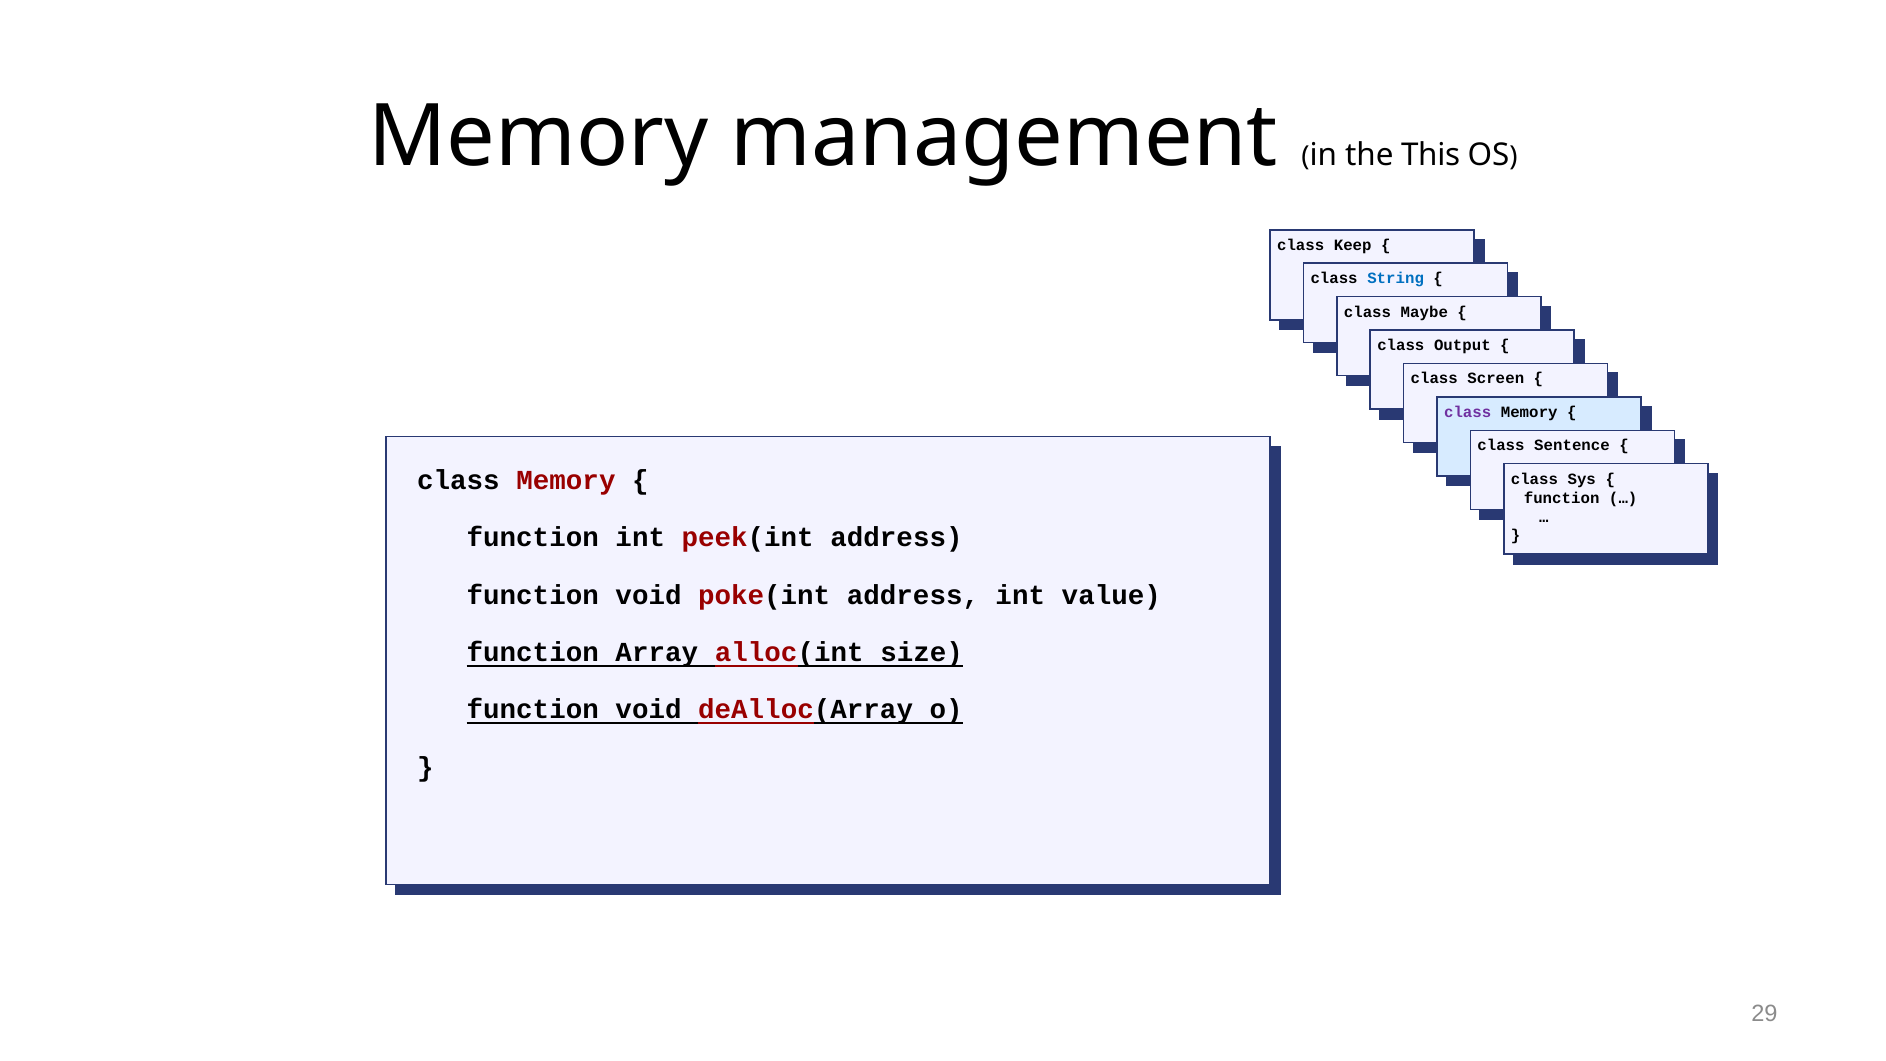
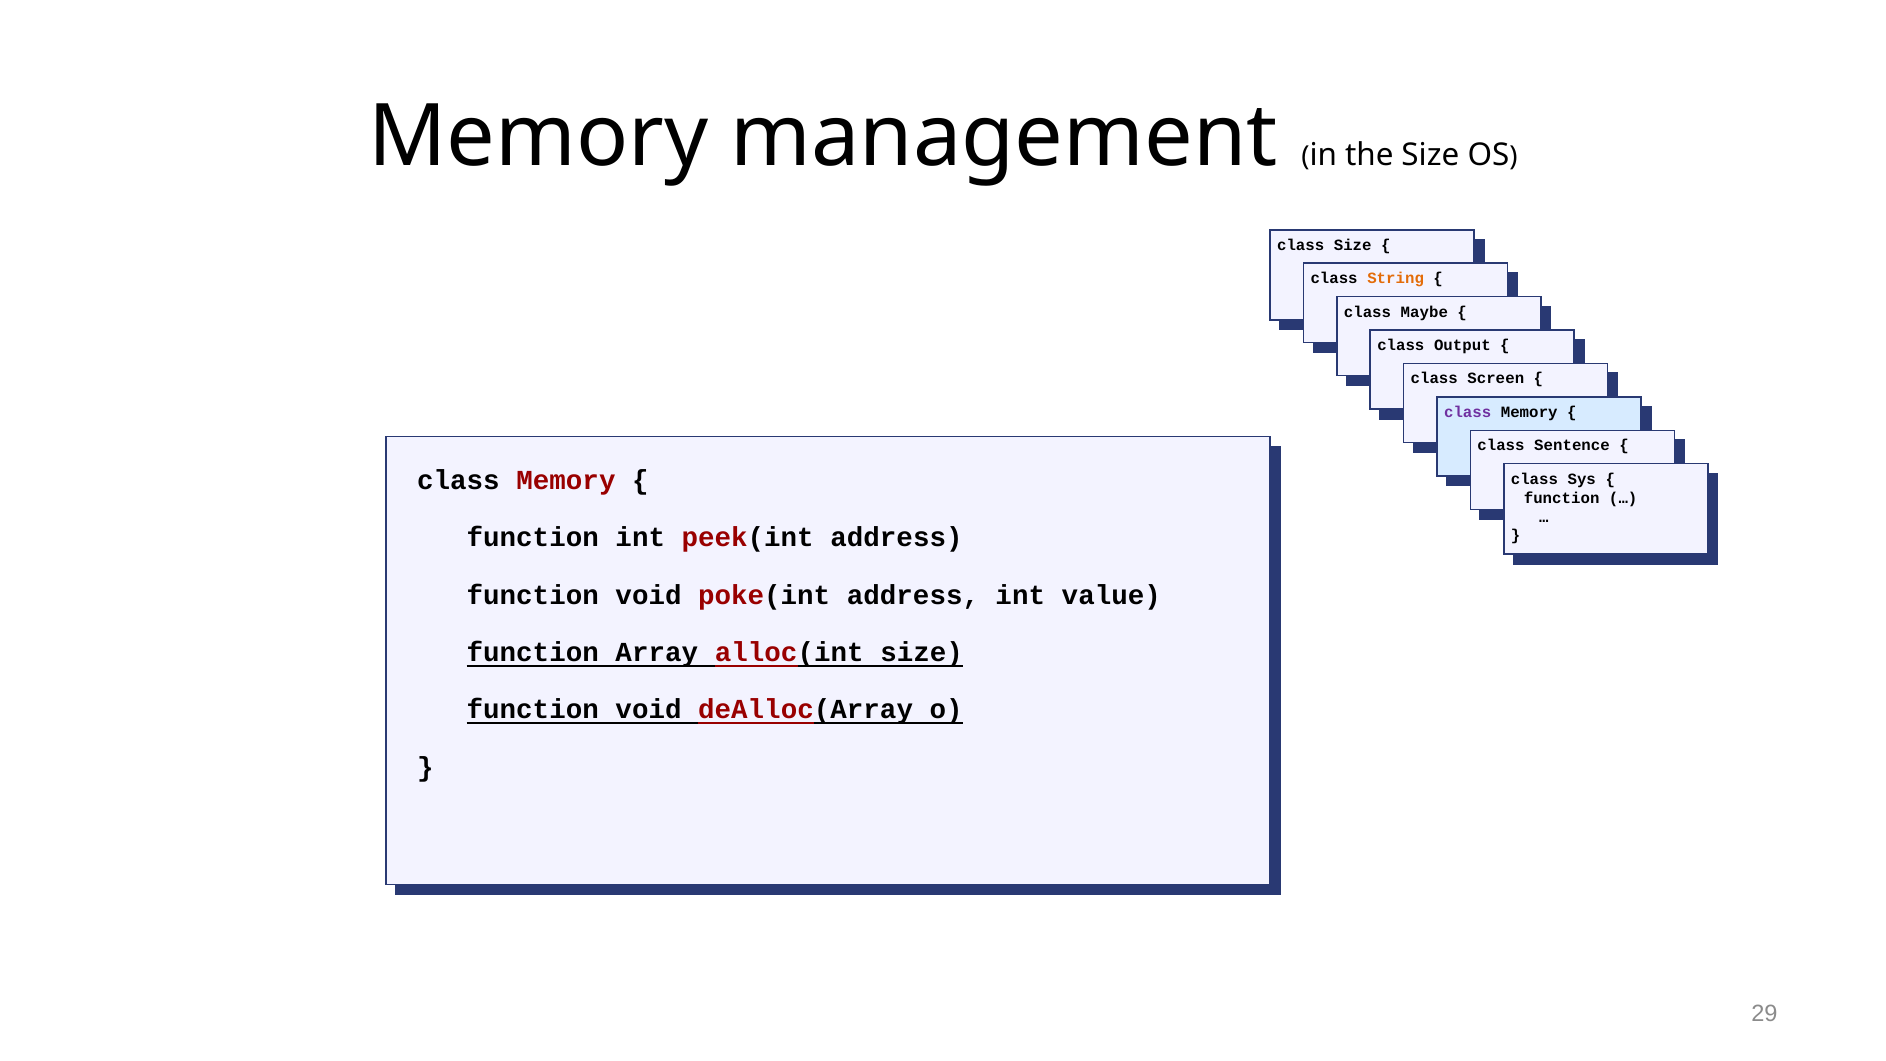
the This: This -> Size
class Keep: Keep -> Size
String at (1396, 278) colour: blue -> orange
